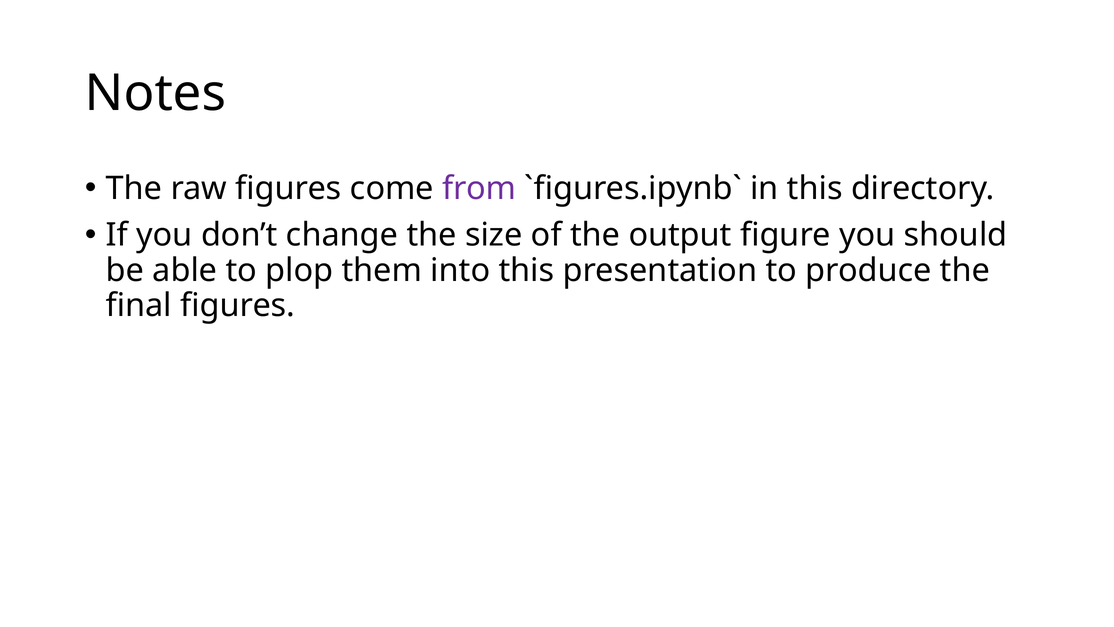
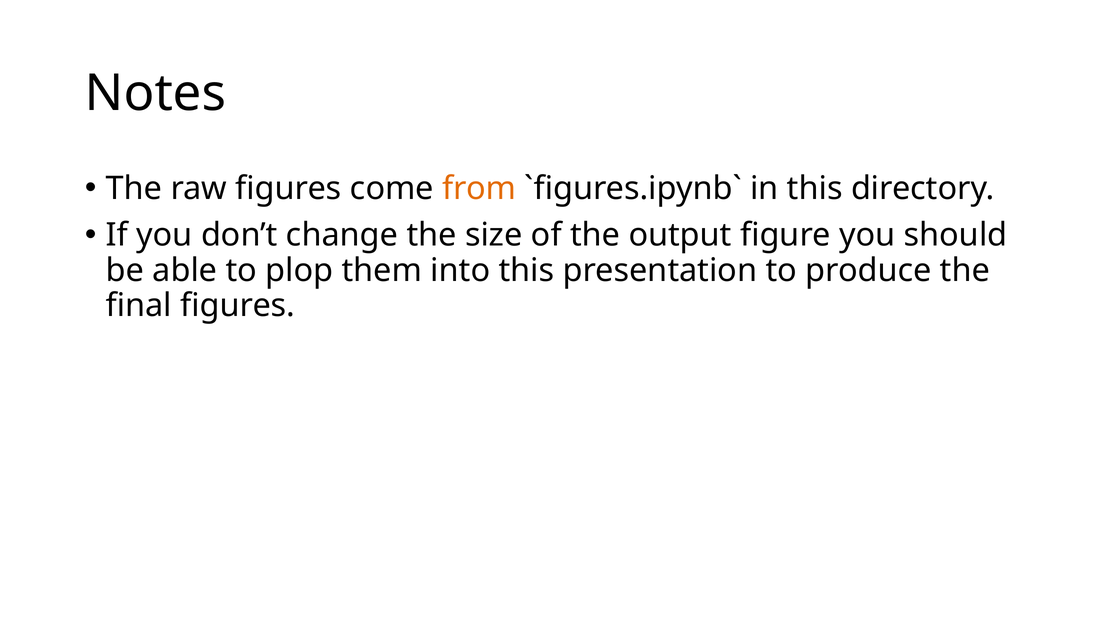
from colour: purple -> orange
